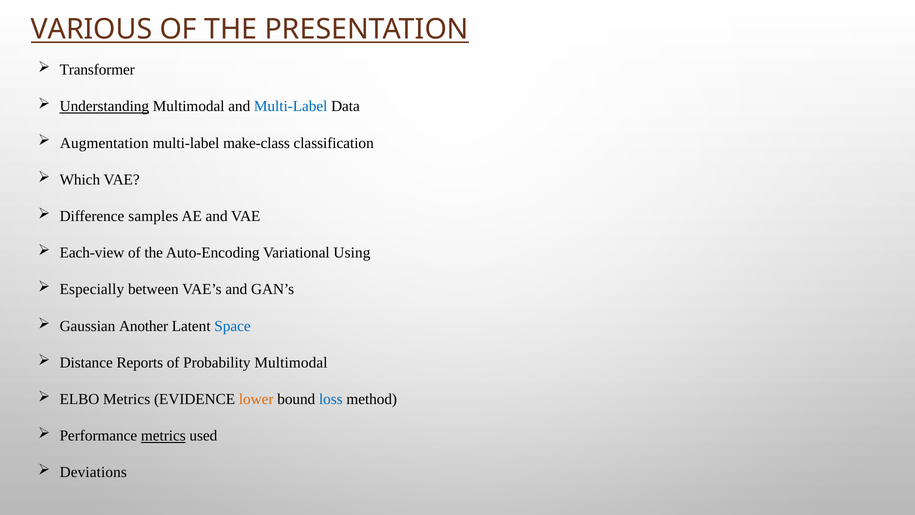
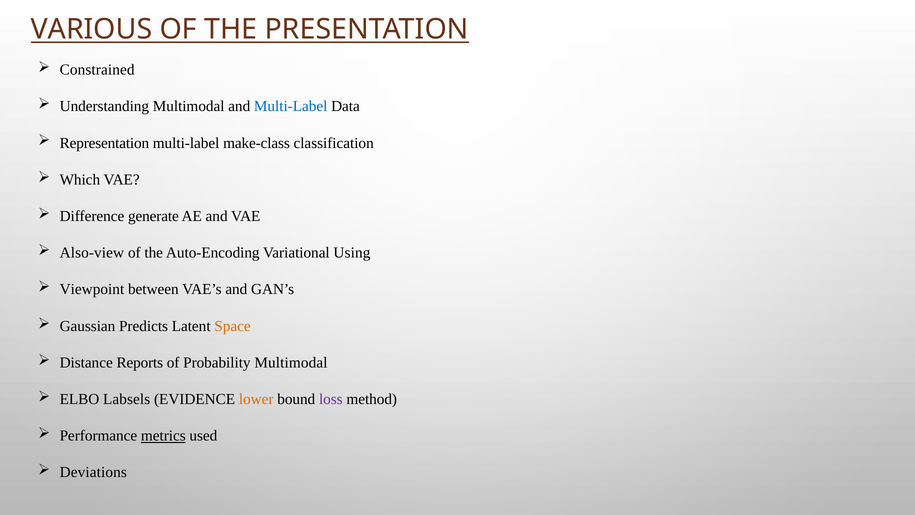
Transformer: Transformer -> Constrained
Understanding underline: present -> none
Augmentation: Augmentation -> Representation
samples: samples -> generate
Each-view: Each-view -> Also-view
Especially: Especially -> Viewpoint
Another: Another -> Predicts
Space colour: blue -> orange
ELBO Metrics: Metrics -> Labsels
loss colour: blue -> purple
